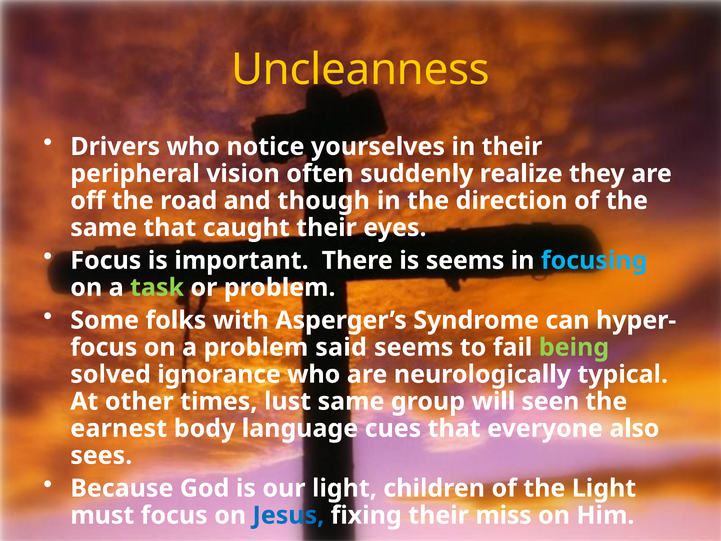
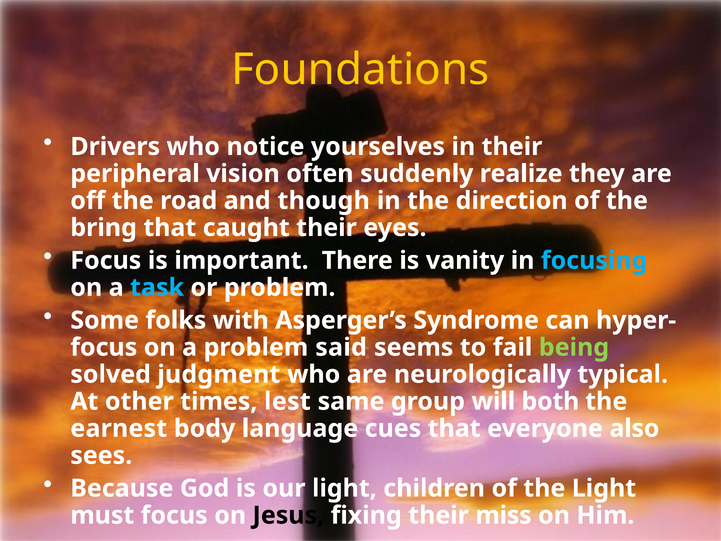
Uncleanness: Uncleanness -> Foundations
same at (104, 228): same -> bring
is seems: seems -> vanity
task colour: light green -> light blue
ignorance: ignorance -> judgment
lust: lust -> lest
seen: seen -> both
Jesus colour: blue -> black
